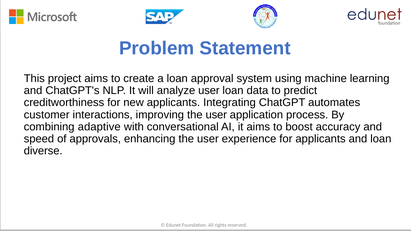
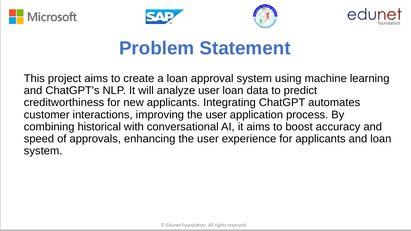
adaptive: adaptive -> historical
diverse at (43, 151): diverse -> system
